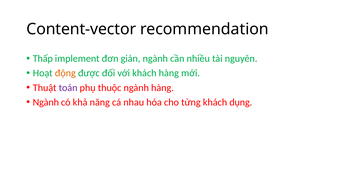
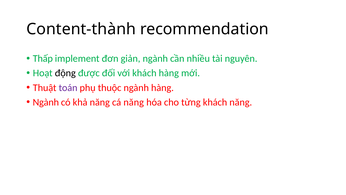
Content-vector: Content-vector -> Content-thành
động colour: orange -> black
cá nhau: nhau -> năng
khách dụng: dụng -> năng
